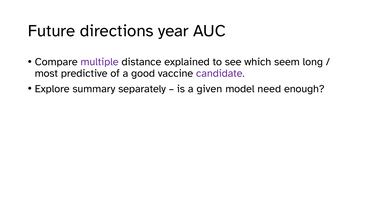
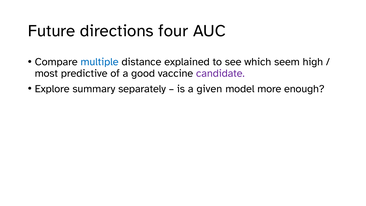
year: year -> four
multiple colour: purple -> blue
long: long -> high
need: need -> more
